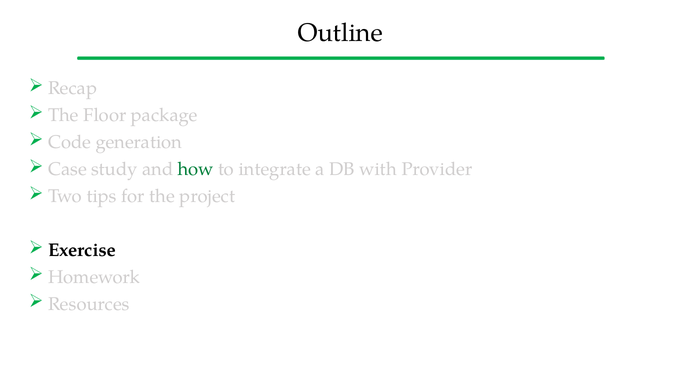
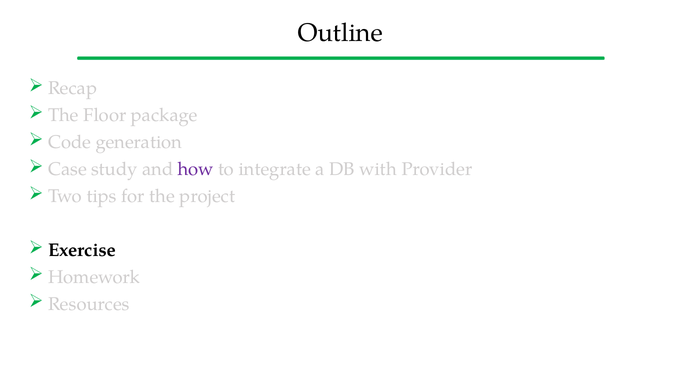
how colour: green -> purple
